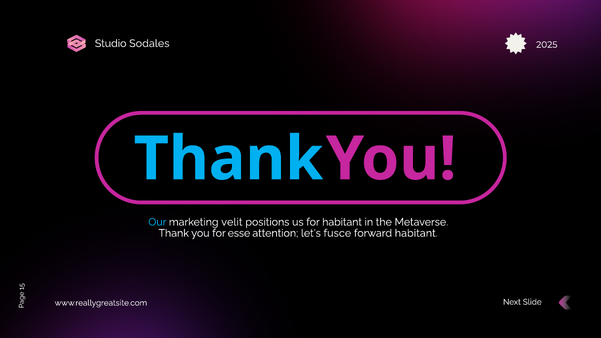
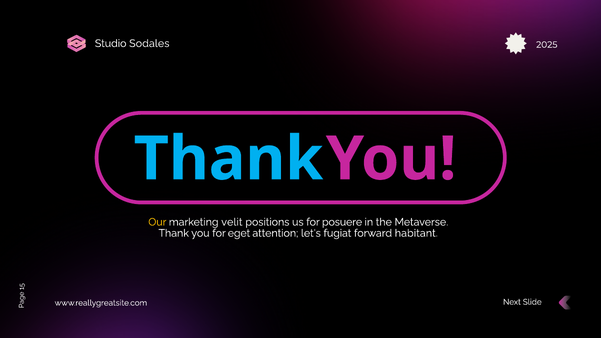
Our colour: light blue -> yellow
for habitant: habitant -> posuere
esse: esse -> eget
fusce: fusce -> fugiat
